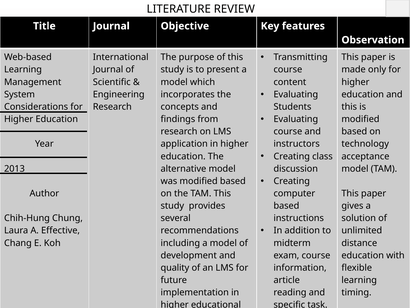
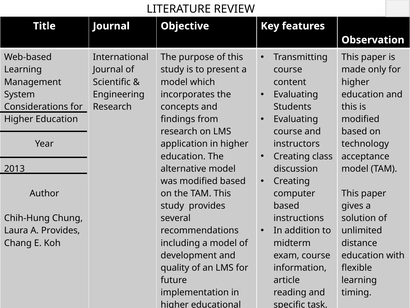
A Effective: Effective -> Provides
